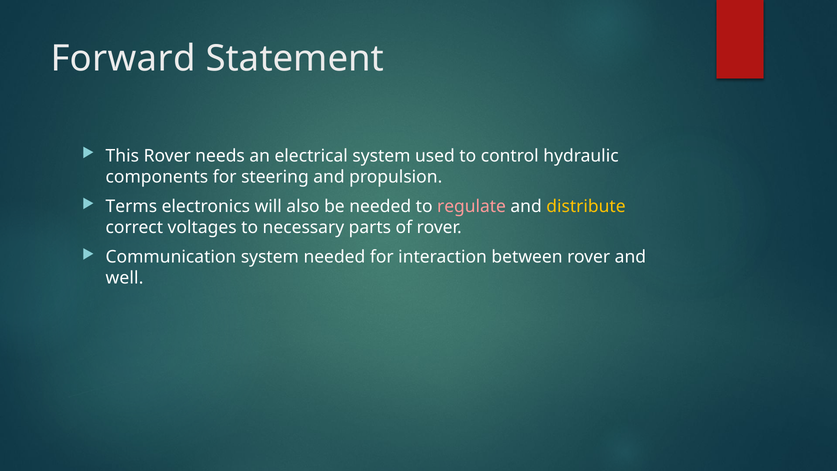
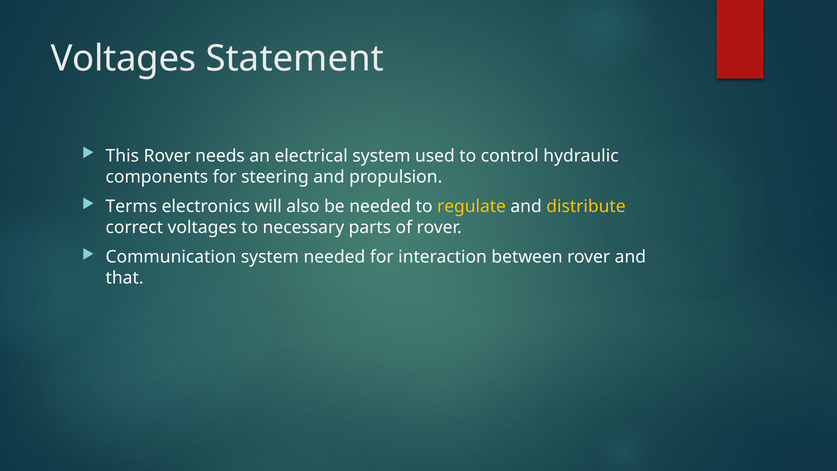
Forward at (123, 59): Forward -> Voltages
regulate colour: pink -> yellow
well: well -> that
